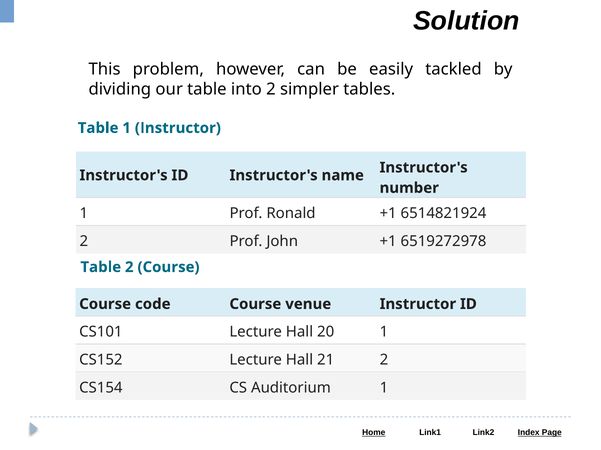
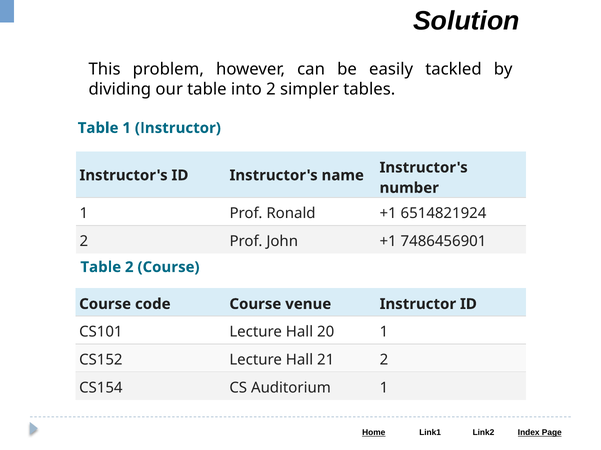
6519272978: 6519272978 -> 7486456901
